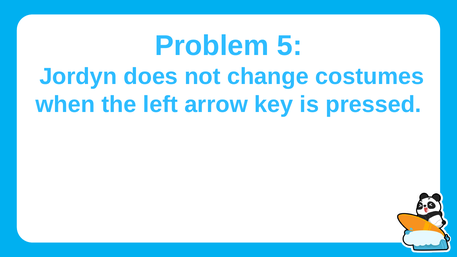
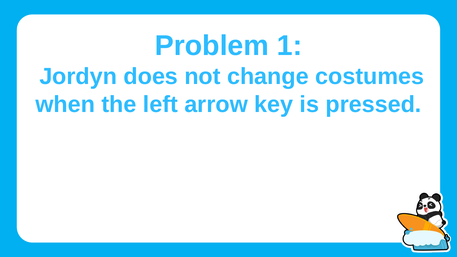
5: 5 -> 1
